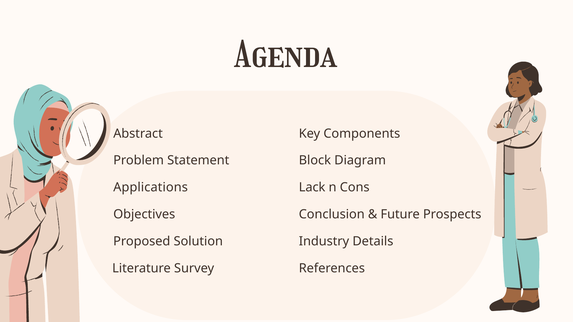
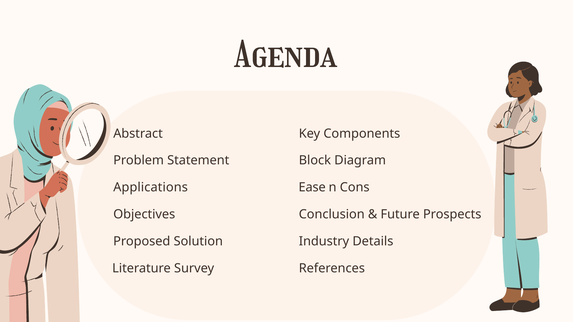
Lack: Lack -> Ease
